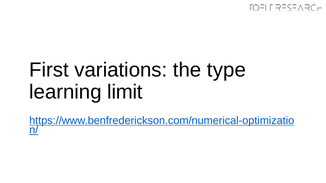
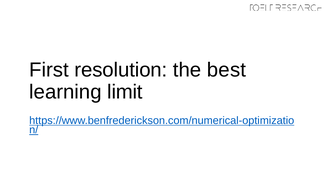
variations: variations -> resolution
type: type -> best
